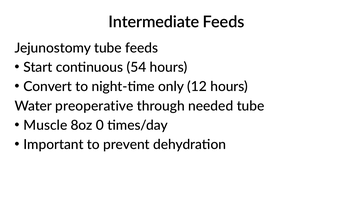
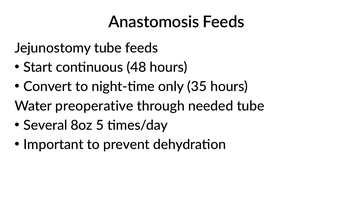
Intermediate: Intermediate -> Anastomosis
54: 54 -> 48
12: 12 -> 35
Muscle: Muscle -> Several
0: 0 -> 5
